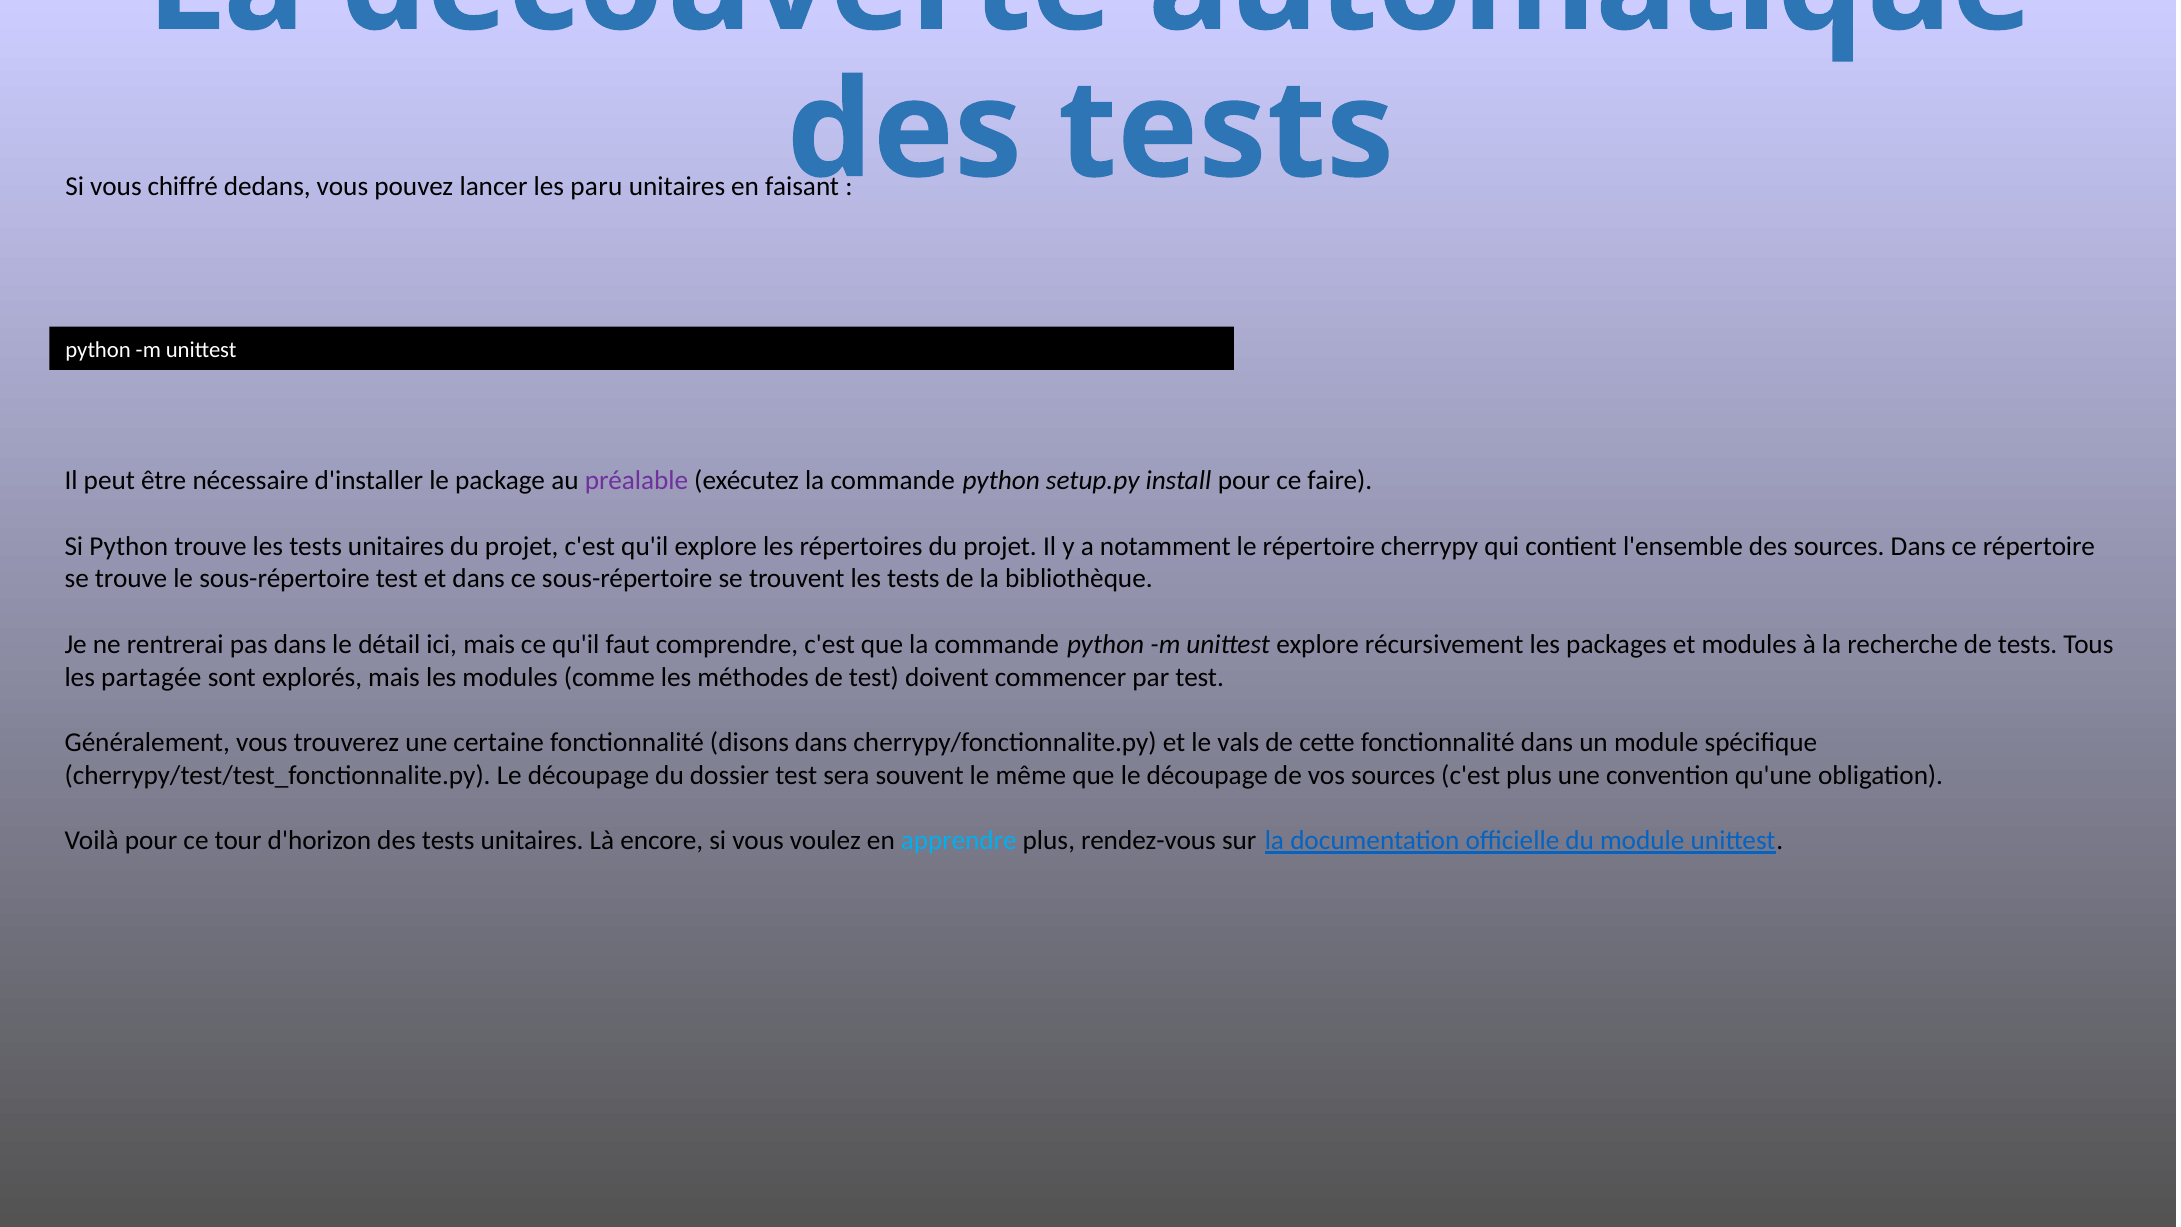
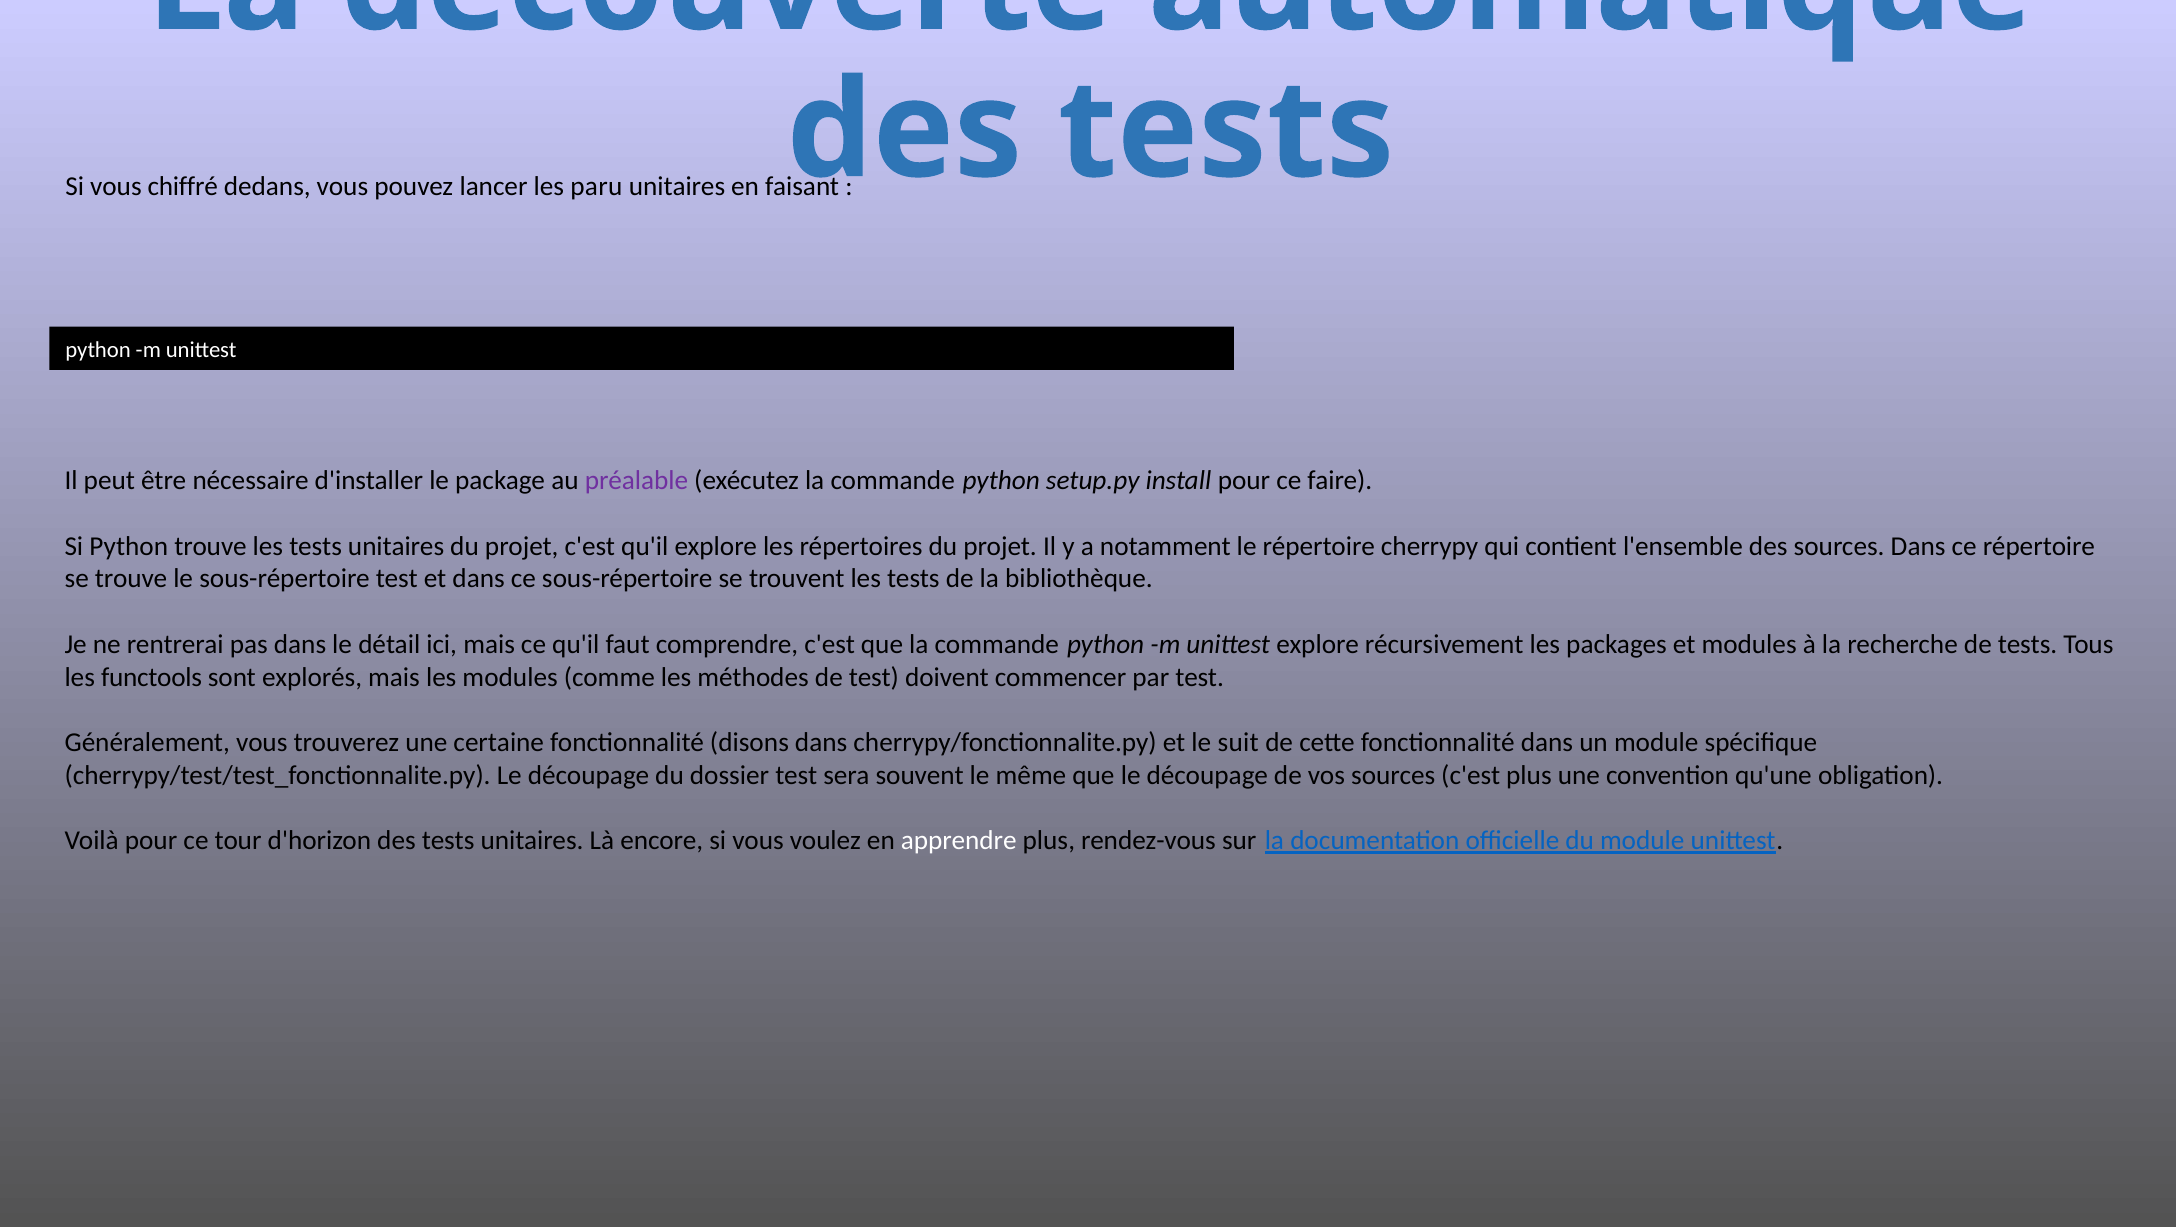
partagée: partagée -> functools
vals: vals -> suit
apprendre colour: light blue -> white
